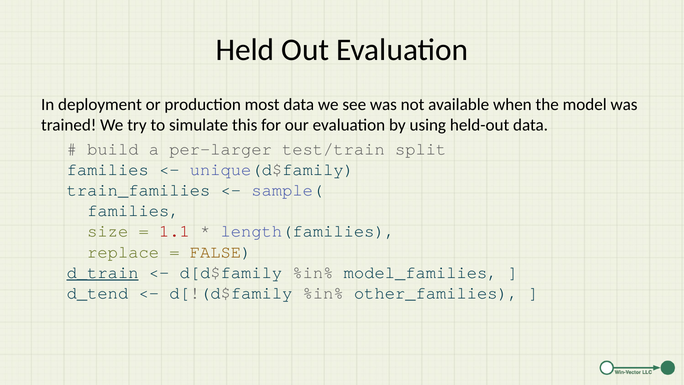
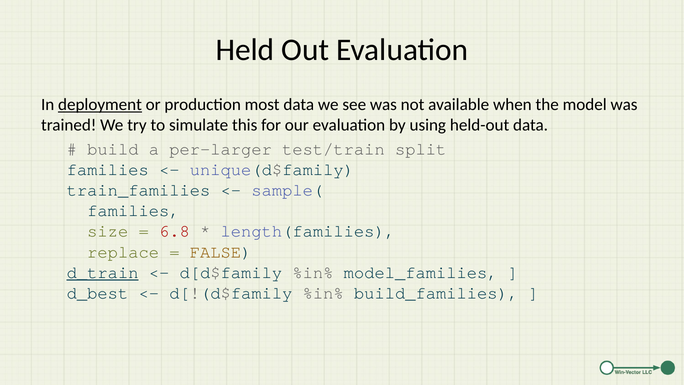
deployment underline: none -> present
1.1: 1.1 -> 6.8
d_tend: d_tend -> d_best
other_families: other_families -> build_families
